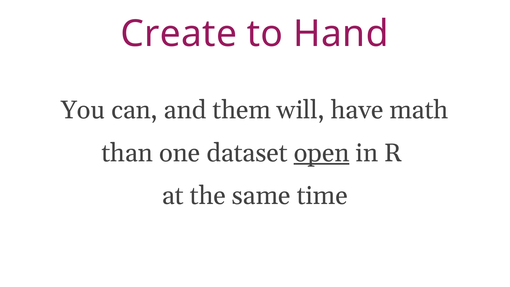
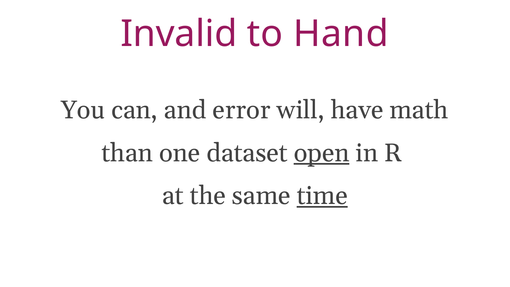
Create: Create -> Invalid
them: them -> error
time underline: none -> present
